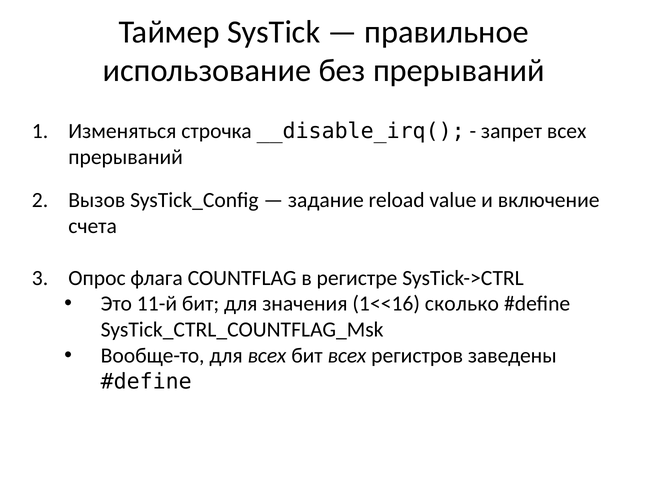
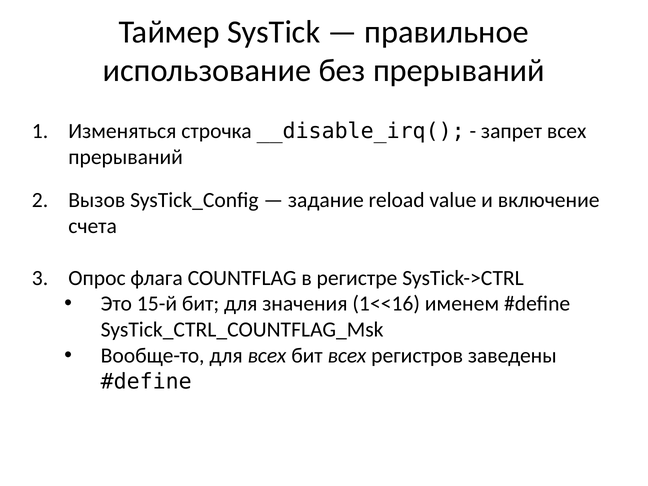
11-й: 11-й -> 15-й
сколько: сколько -> именем
